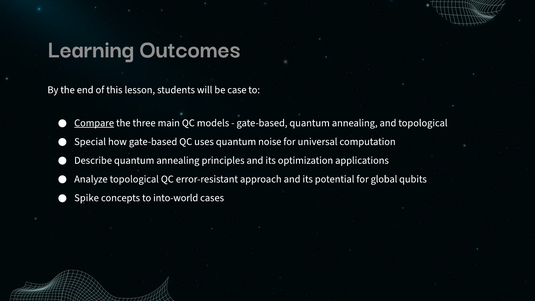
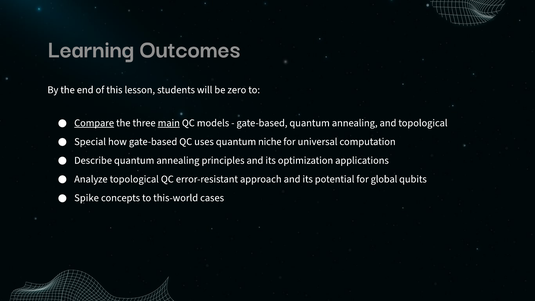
case: case -> zero
main underline: none -> present
noise: noise -> niche
into-world: into-world -> this-world
